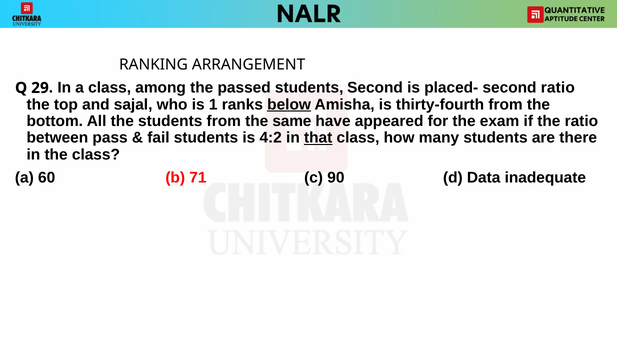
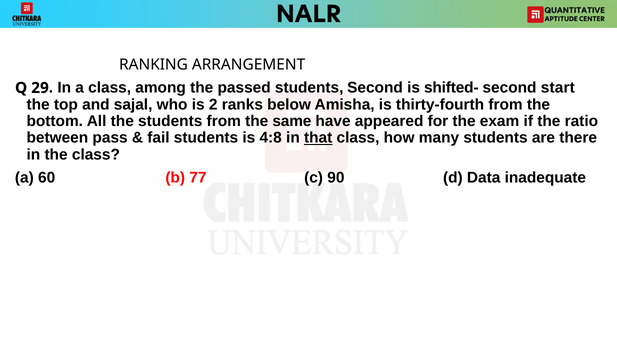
placed-: placed- -> shifted-
second ratio: ratio -> start
1: 1 -> 2
below underline: present -> none
4:2: 4:2 -> 4:8
71: 71 -> 77
